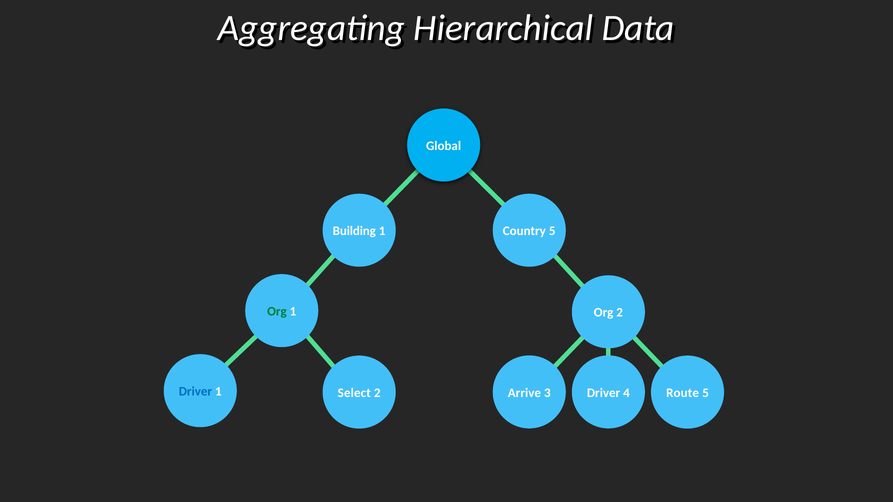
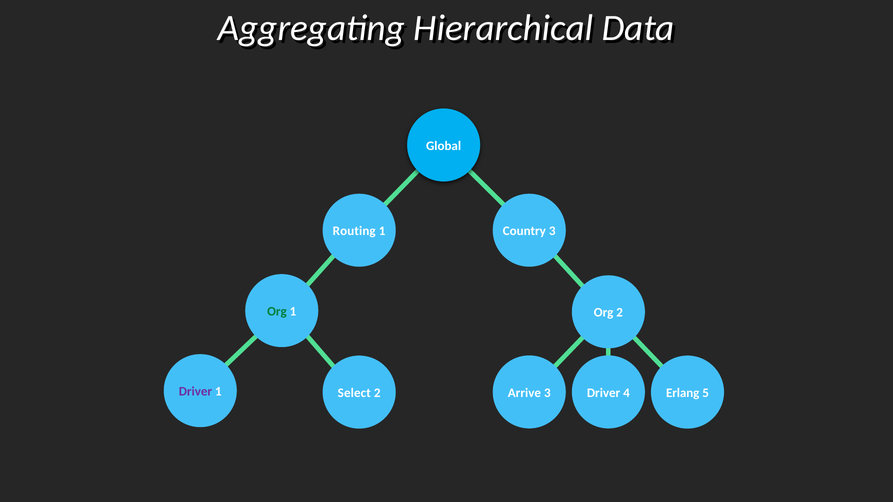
Building: Building -> Routing
Country 5: 5 -> 3
Driver at (195, 392) colour: blue -> purple
Route: Route -> Erlang
